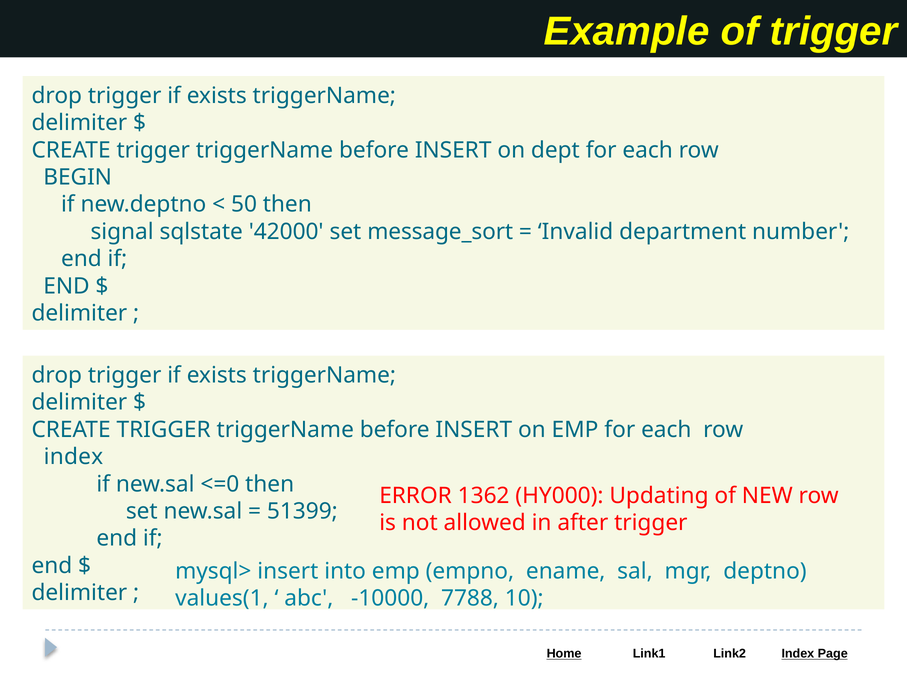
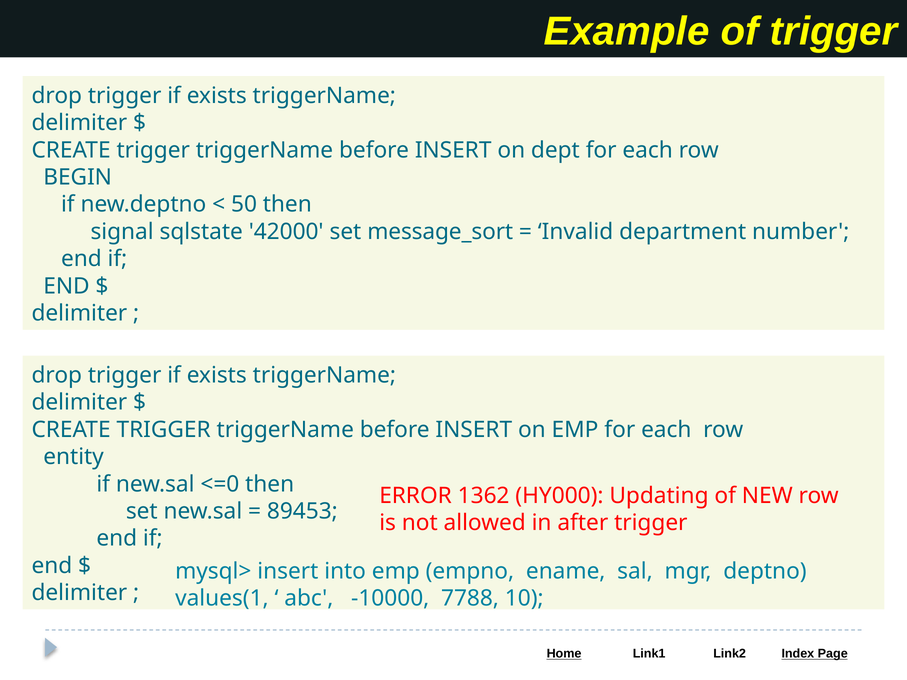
index at (73, 457): index -> entity
51399: 51399 -> 89453
